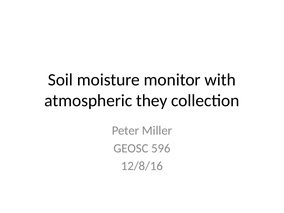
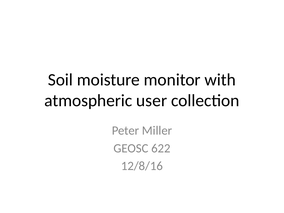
they: they -> user
596: 596 -> 622
